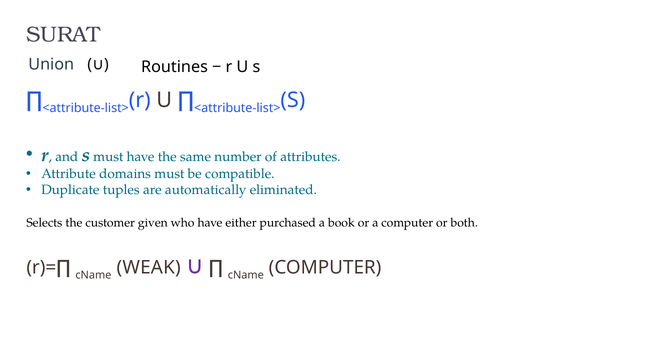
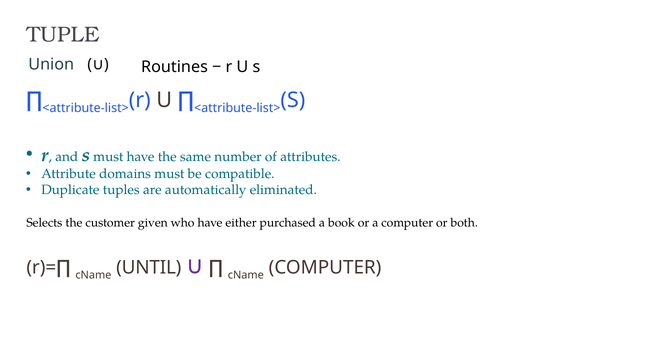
SURAT: SURAT -> TUPLE
WEAK: WEAK -> UNTIL
